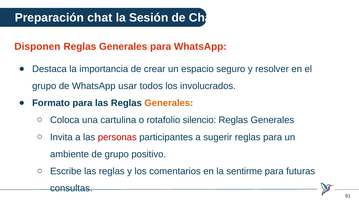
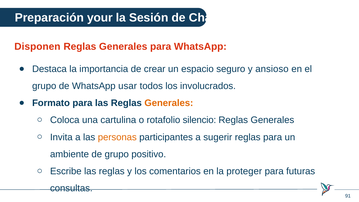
Preparación chat: chat -> your
resolver: resolver -> ansioso
personas colour: red -> orange
sentirme: sentirme -> proteger
